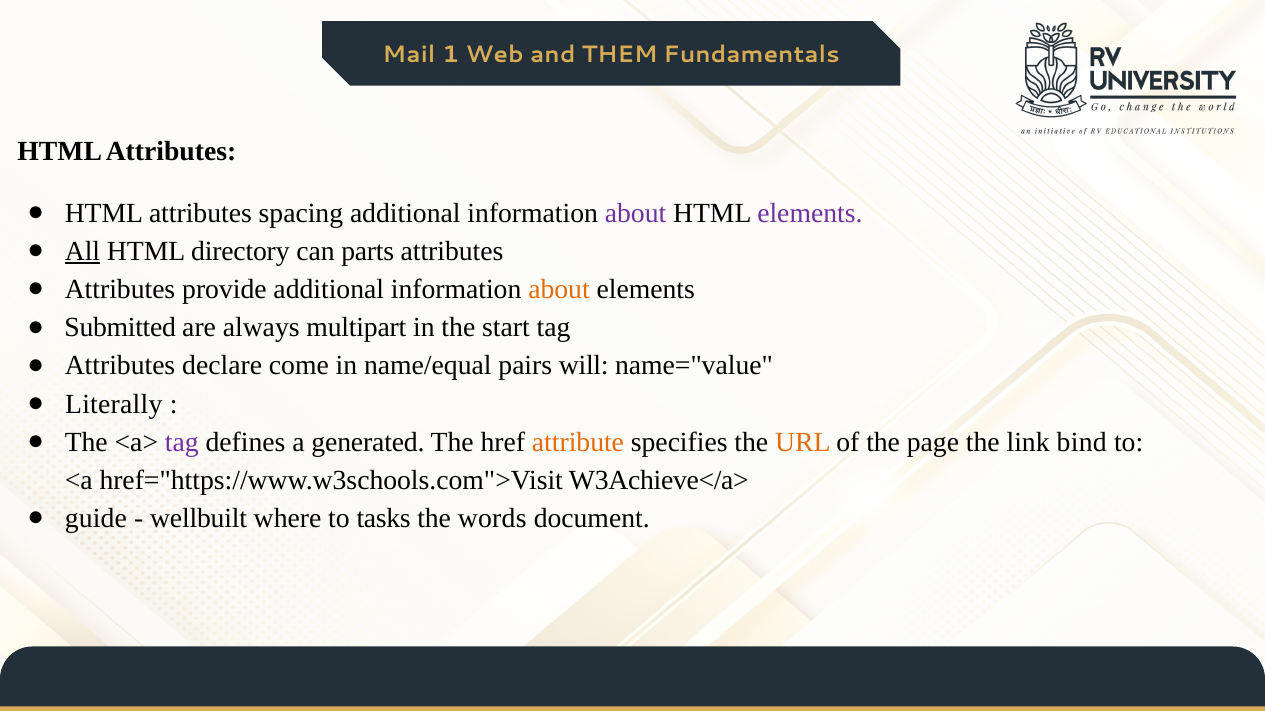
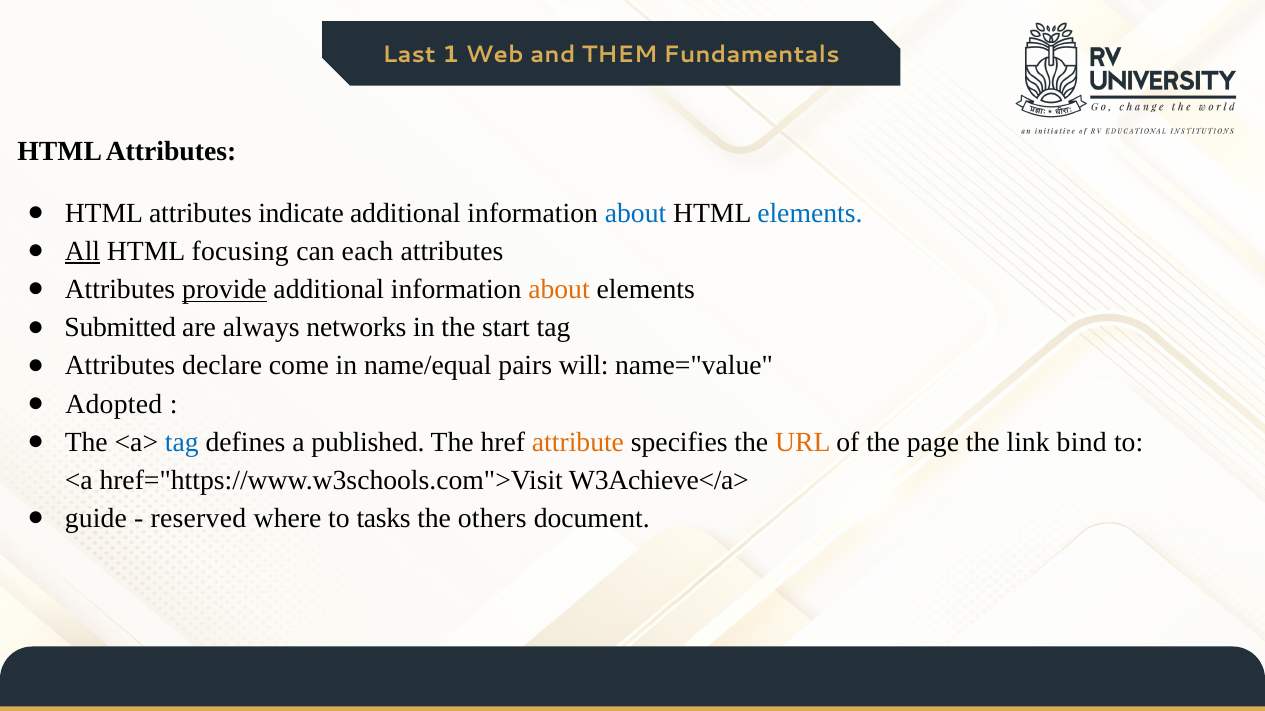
Mail: Mail -> Last
spacing: spacing -> indicate
about at (636, 213) colour: purple -> blue
elements at (810, 213) colour: purple -> blue
directory: directory -> focusing
parts: parts -> each
provide underline: none -> present
multipart: multipart -> networks
Literally: Literally -> Adopted
tag at (182, 442) colour: purple -> blue
generated: generated -> published
wellbuilt: wellbuilt -> reserved
words: words -> others
